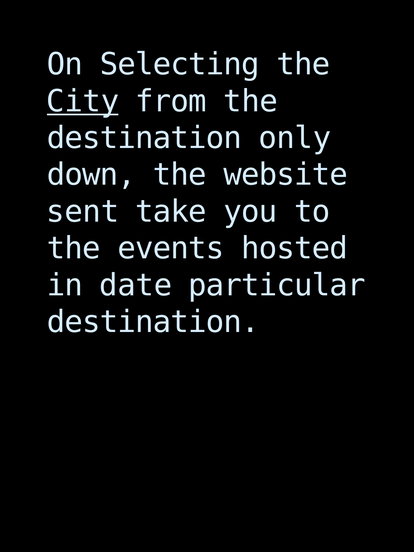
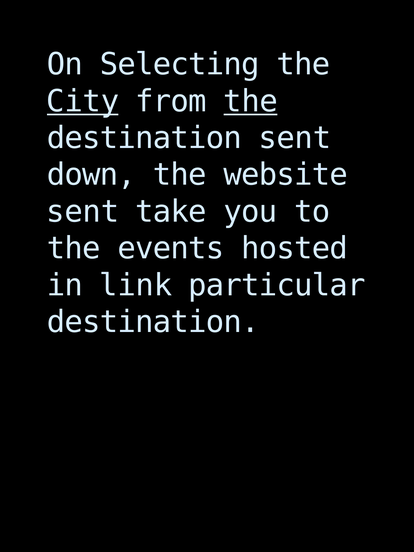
the at (251, 101) underline: none -> present
destination only: only -> sent
date: date -> link
